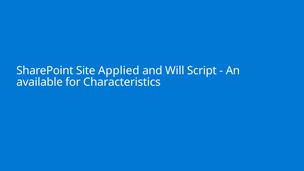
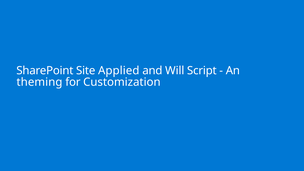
available: available -> theming
Characteristics: Characteristics -> Customization
